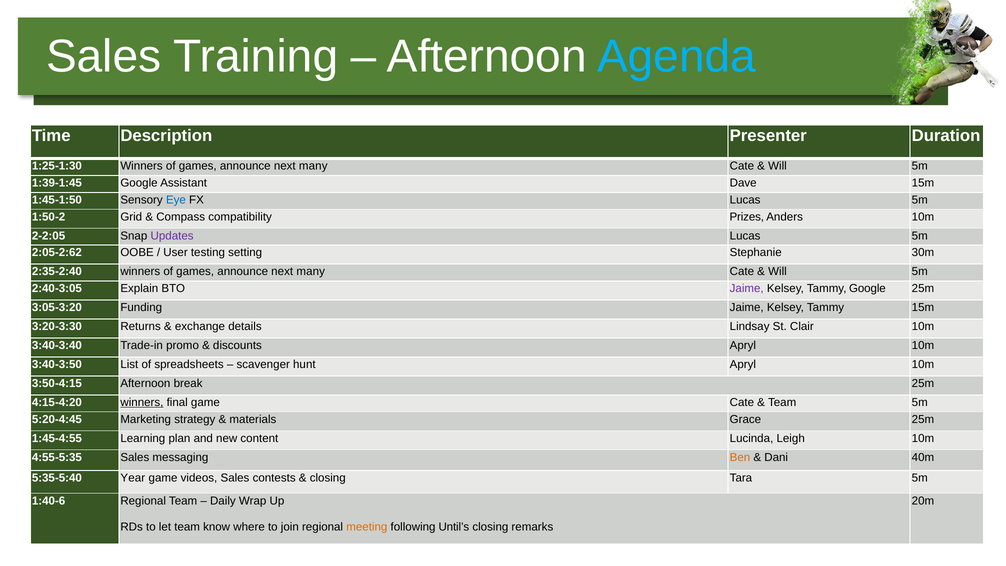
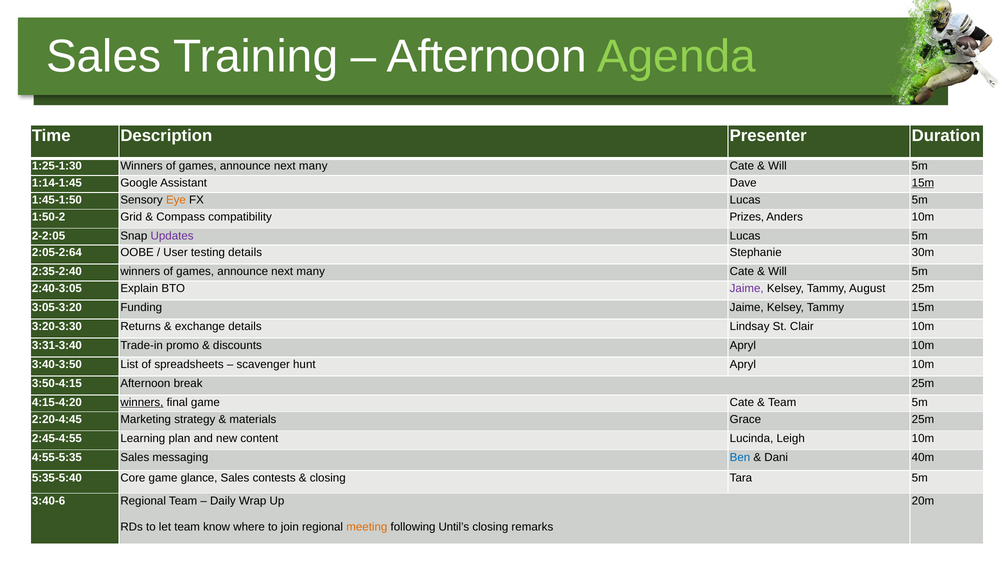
Agenda colour: light blue -> light green
1:39-1:45: 1:39-1:45 -> 1:14-1:45
15m at (923, 183) underline: none -> present
Eye colour: blue -> orange
2:05-2:62: 2:05-2:62 -> 2:05-2:64
testing setting: setting -> details
Tammy Google: Google -> August
3:40-3:40: 3:40-3:40 -> 3:31-3:40
5:20-4:45: 5:20-4:45 -> 2:20-4:45
1:45-4:55: 1:45-4:55 -> 2:45-4:55
Ben colour: orange -> blue
Year: Year -> Core
videos: videos -> glance
1:40-6: 1:40-6 -> 3:40-6
